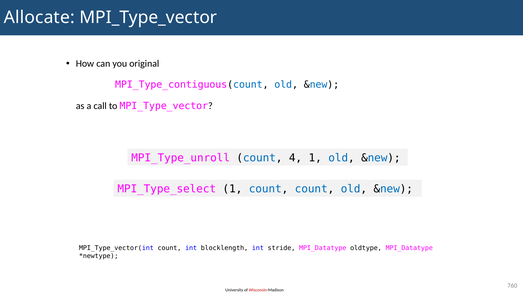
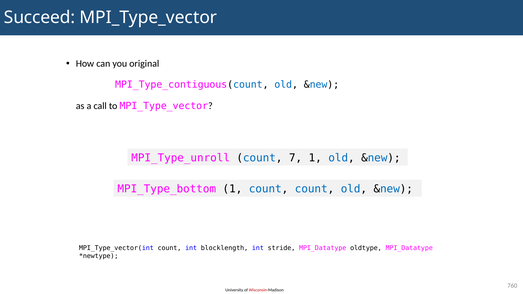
Allocate: Allocate -> Succeed
4: 4 -> 7
MPI_Type_select: MPI_Type_select -> MPI_Type_bottom
